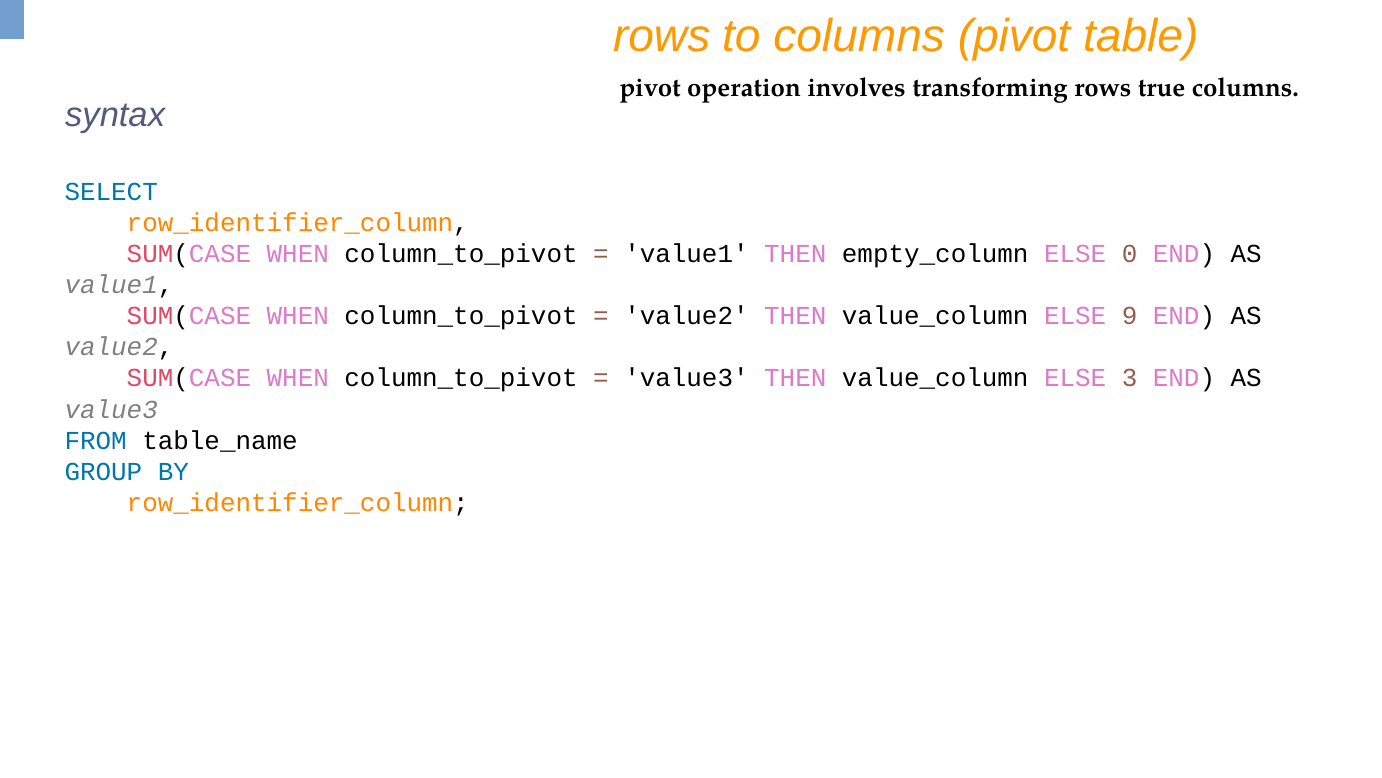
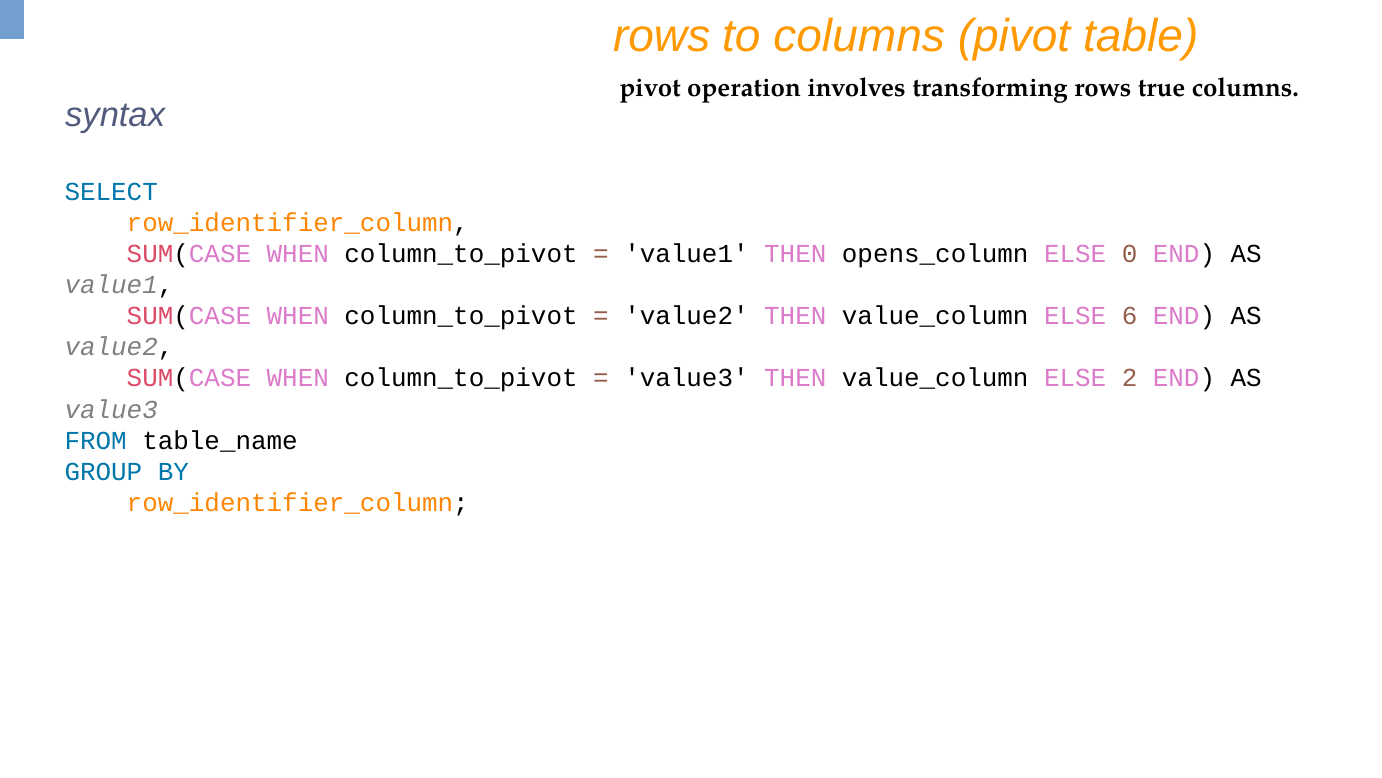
empty_column: empty_column -> opens_column
9: 9 -> 6
3: 3 -> 2
